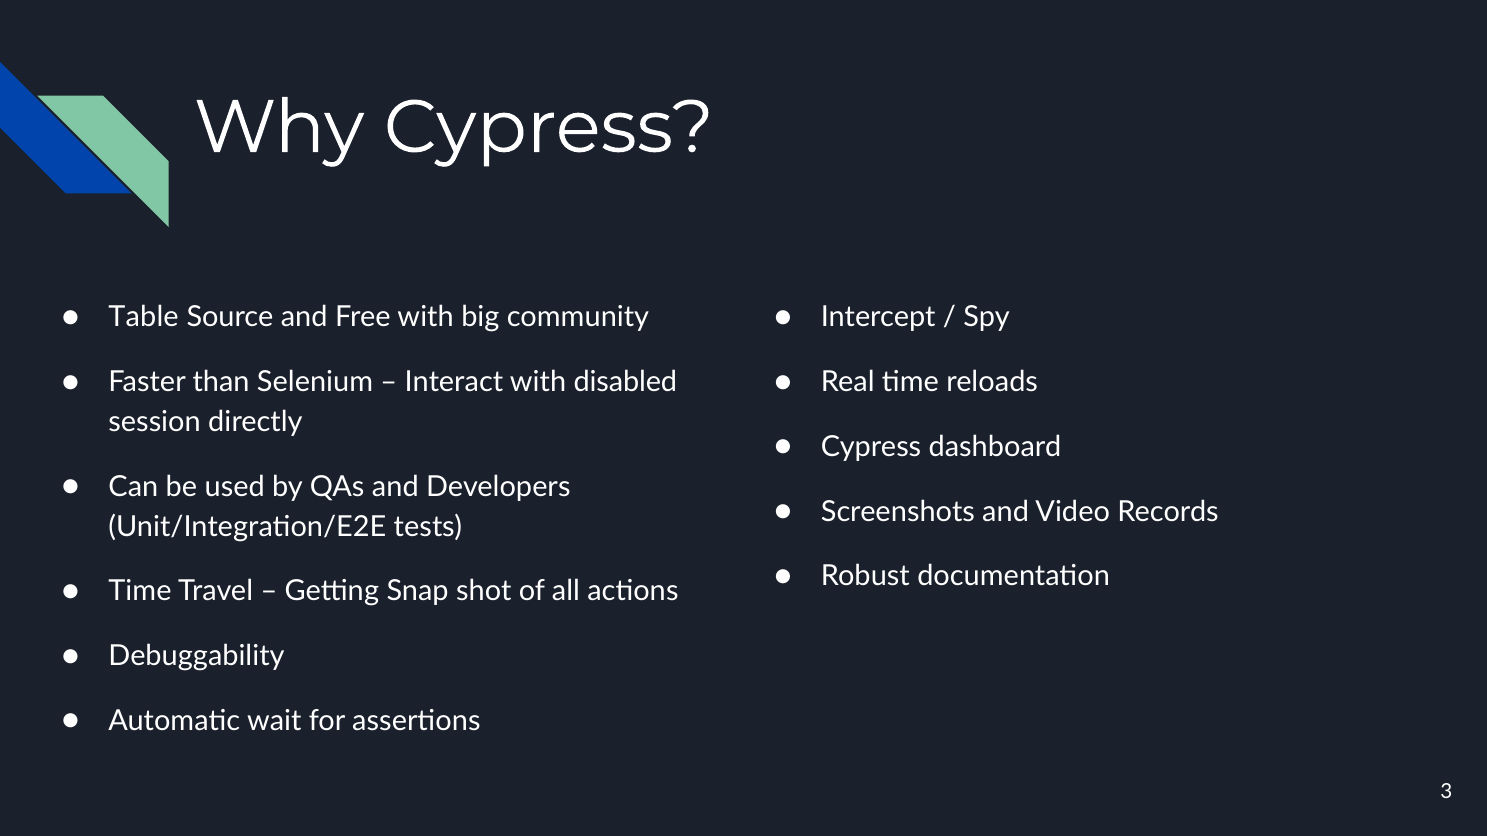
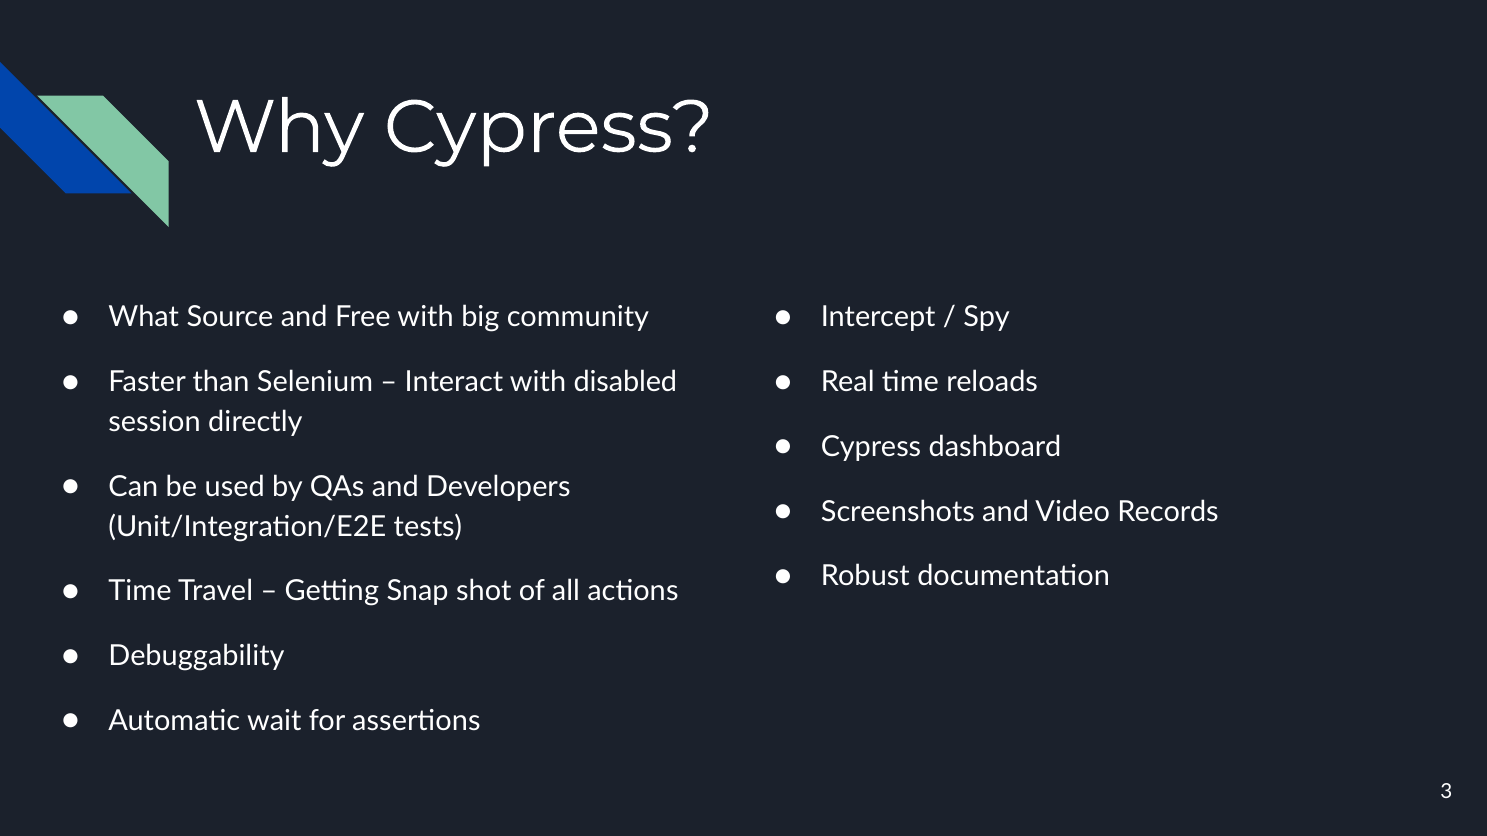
Table: Table -> What
